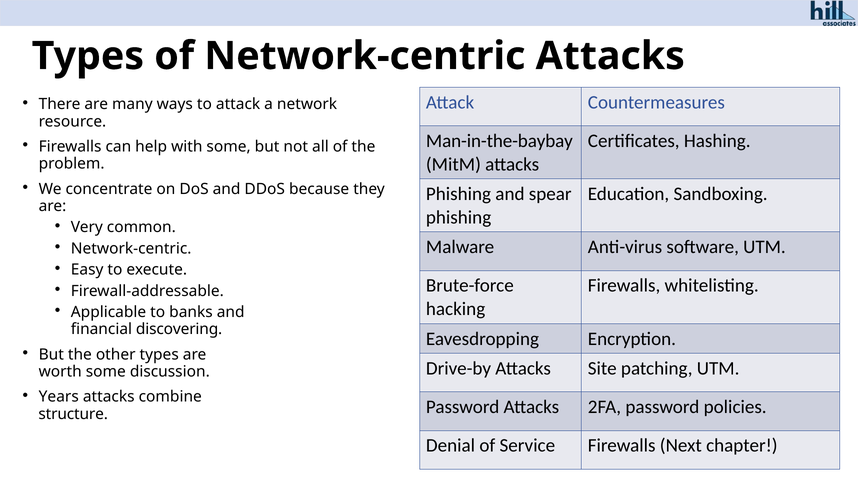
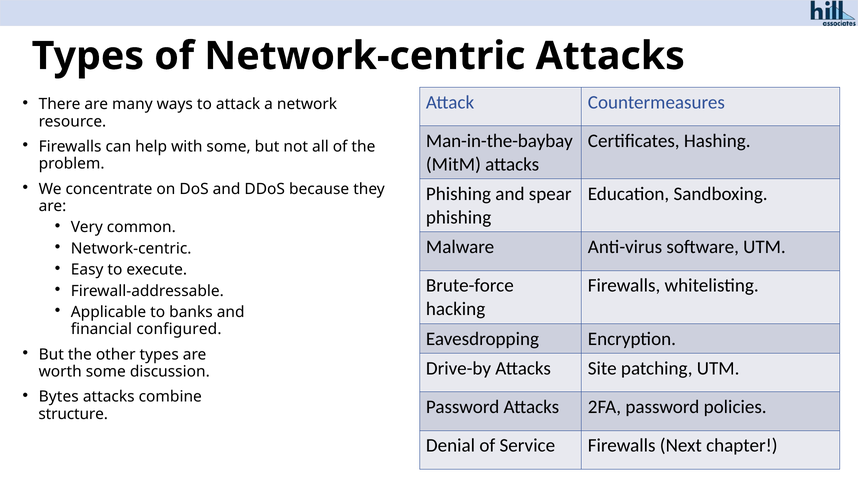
discovering: discovering -> configured
Years: Years -> Bytes
